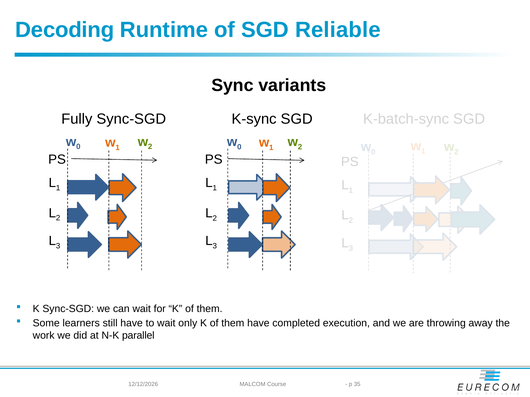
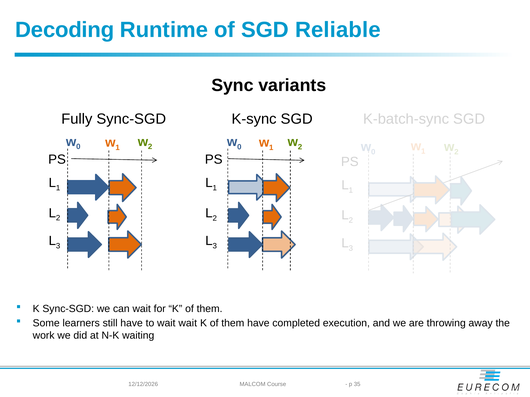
wait only: only -> wait
parallel: parallel -> waiting
